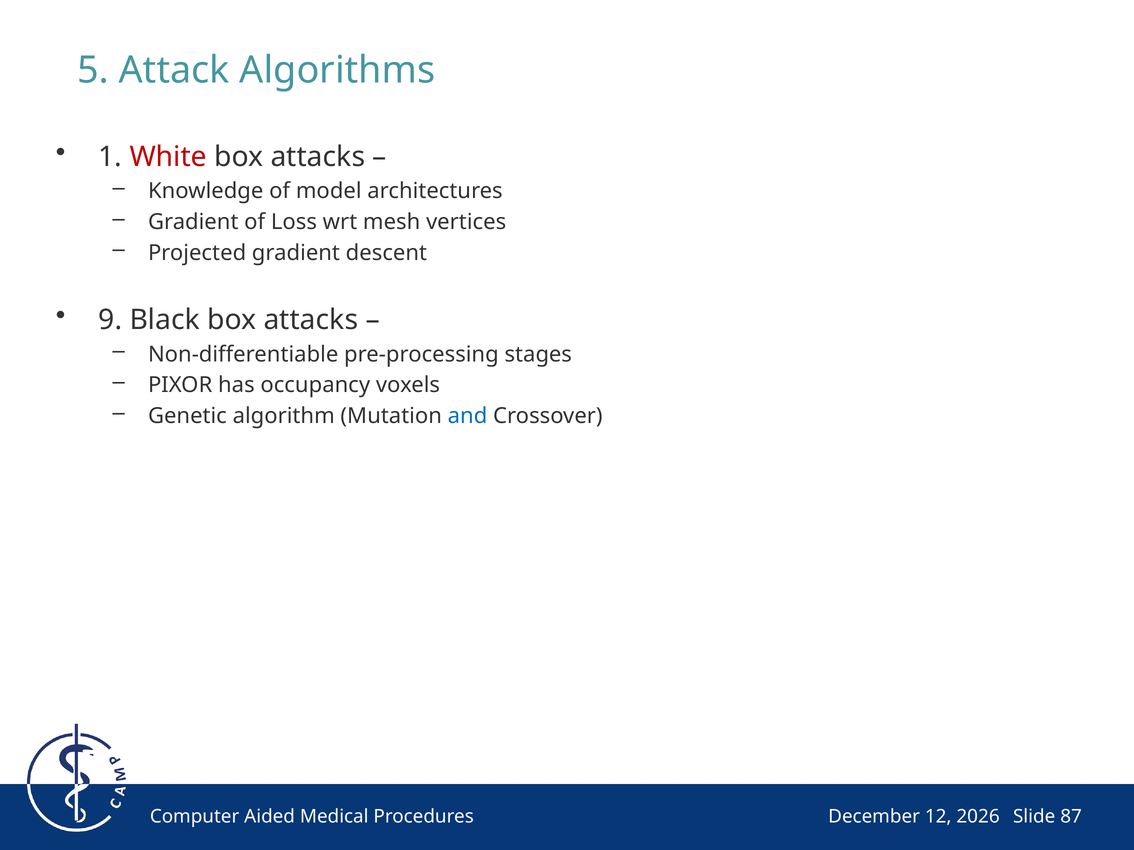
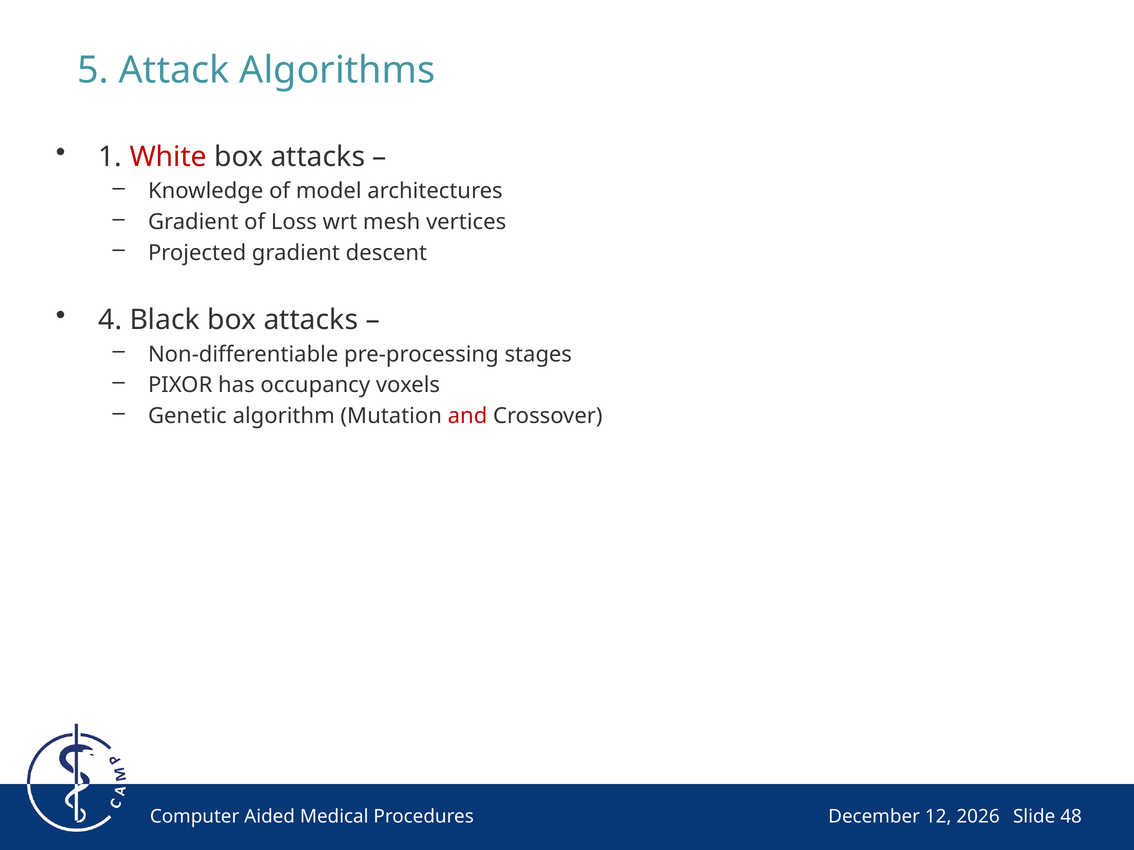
9: 9 -> 4
and colour: blue -> red
87: 87 -> 48
